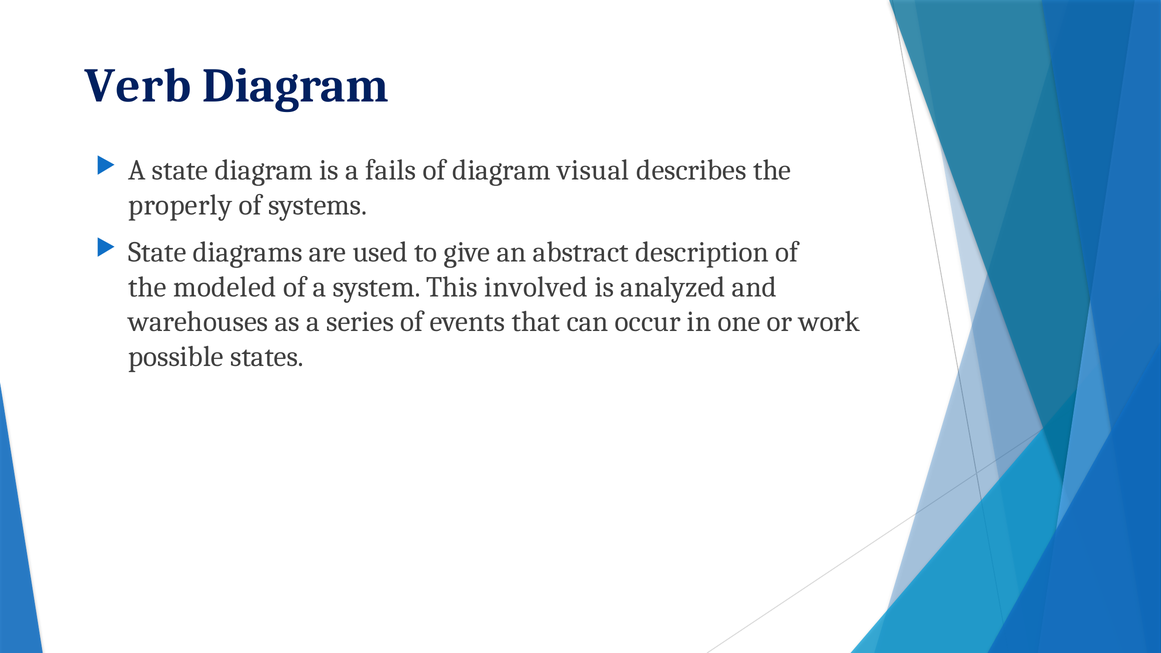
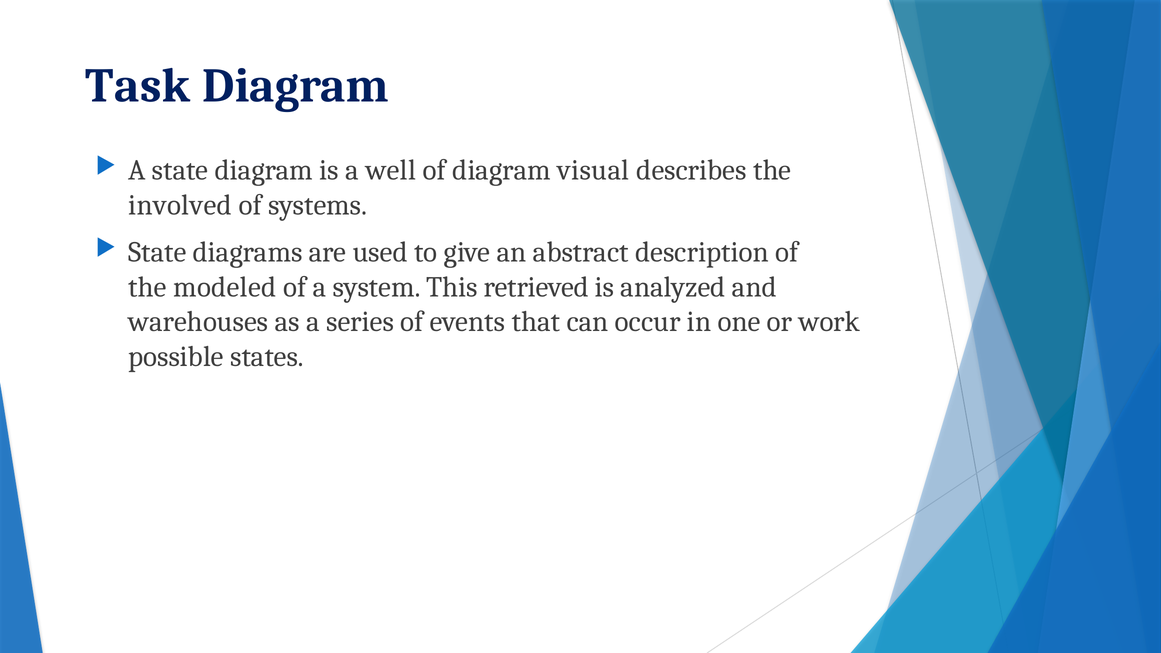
Verb: Verb -> Task
fails: fails -> well
properly: properly -> involved
involved: involved -> retrieved
